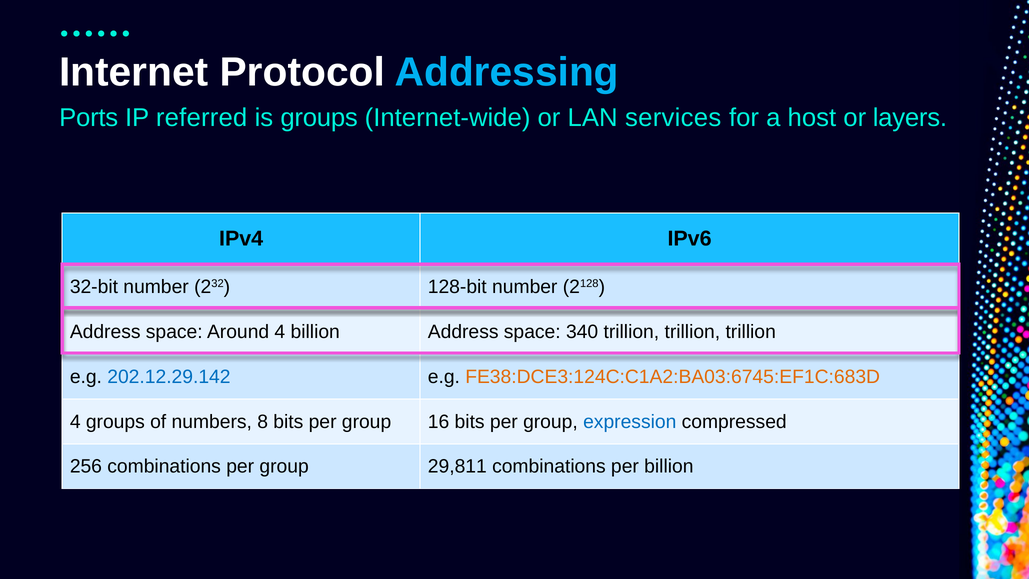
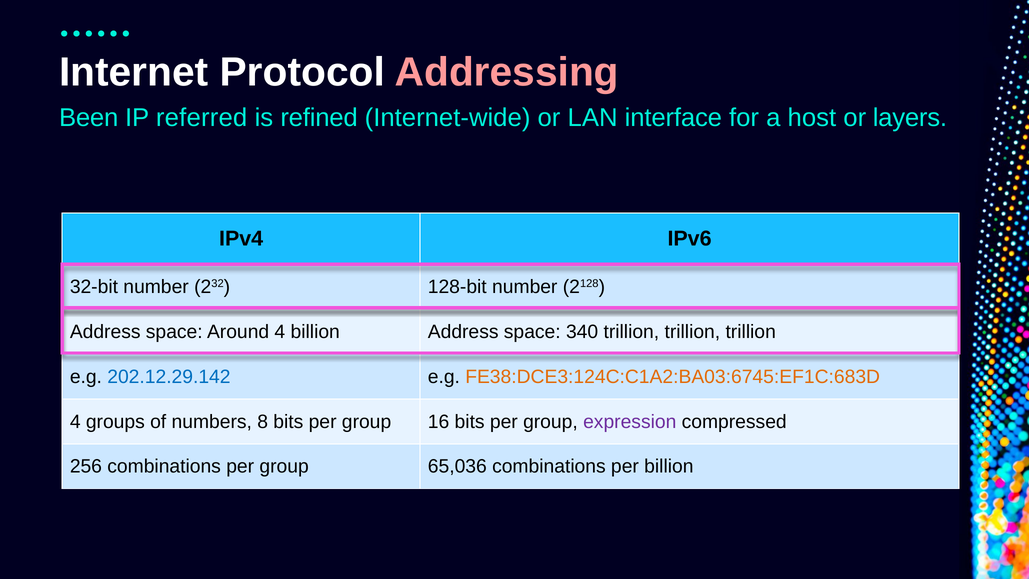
Addressing colour: light blue -> pink
Ports: Ports -> Been
is groups: groups -> refined
services: services -> interface
expression colour: blue -> purple
29,811: 29,811 -> 65,036
